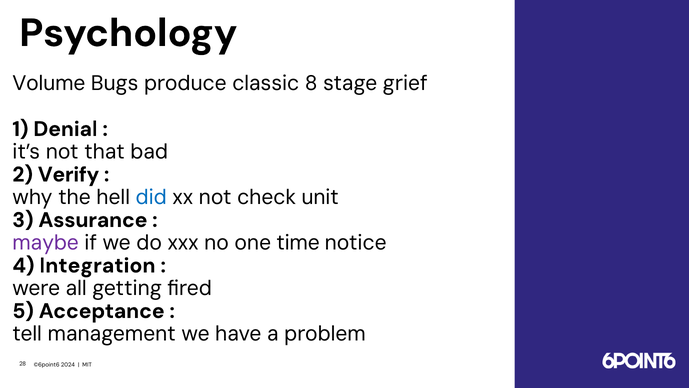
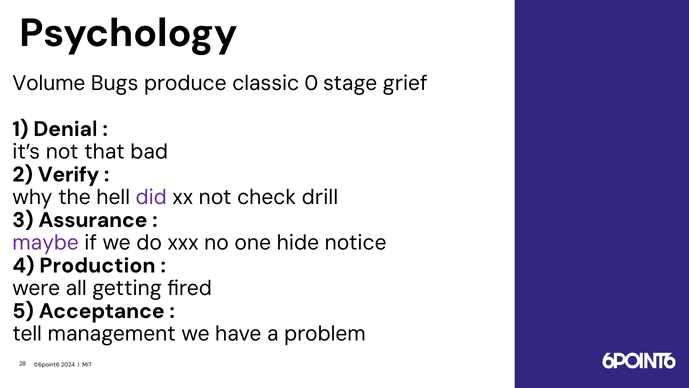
8: 8 -> 0
did colour: blue -> purple
unit: unit -> drill
time: time -> hide
Integration: Integration -> Production
